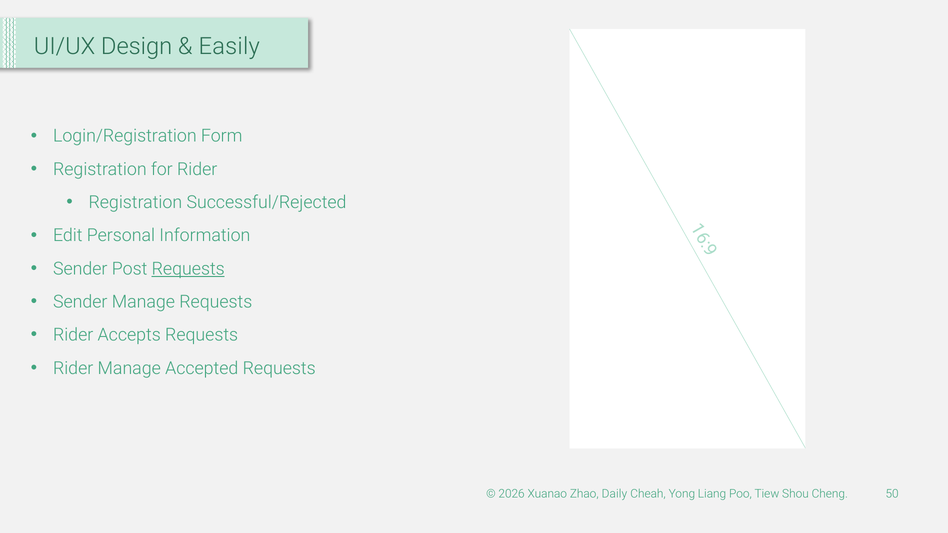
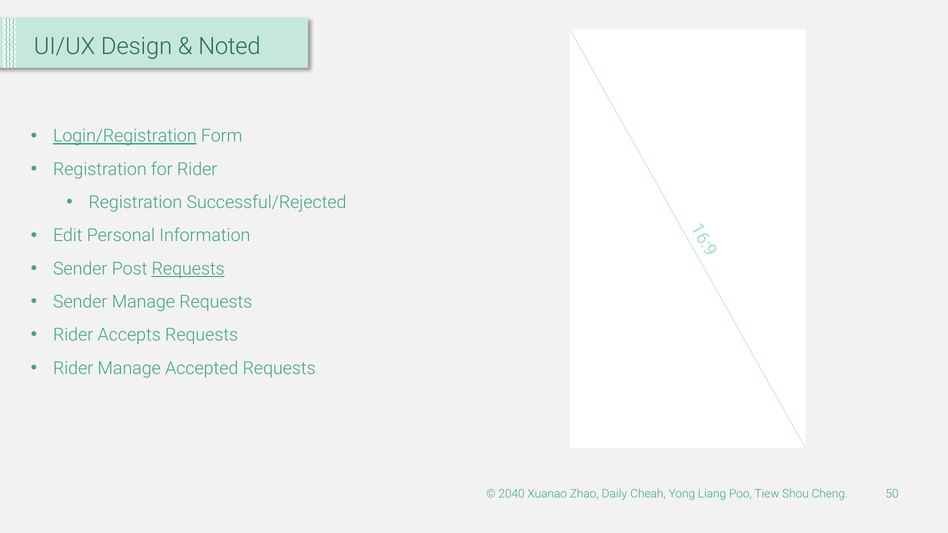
Easily: Easily -> Noted
Login/Registration underline: none -> present
2026: 2026 -> 2040
